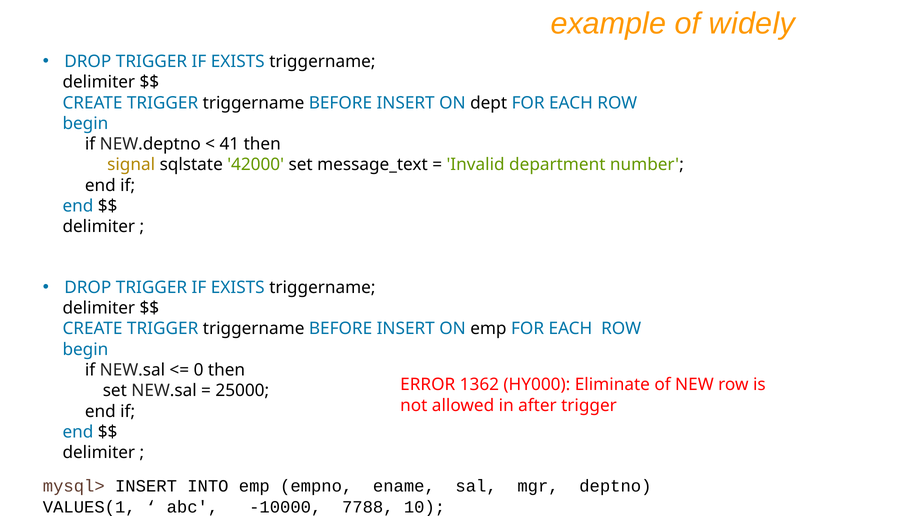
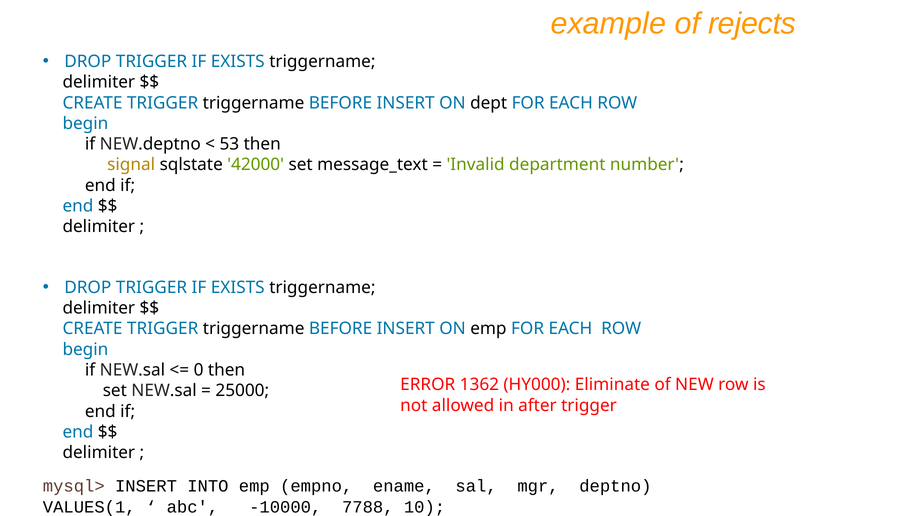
widely: widely -> rejects
41: 41 -> 53
